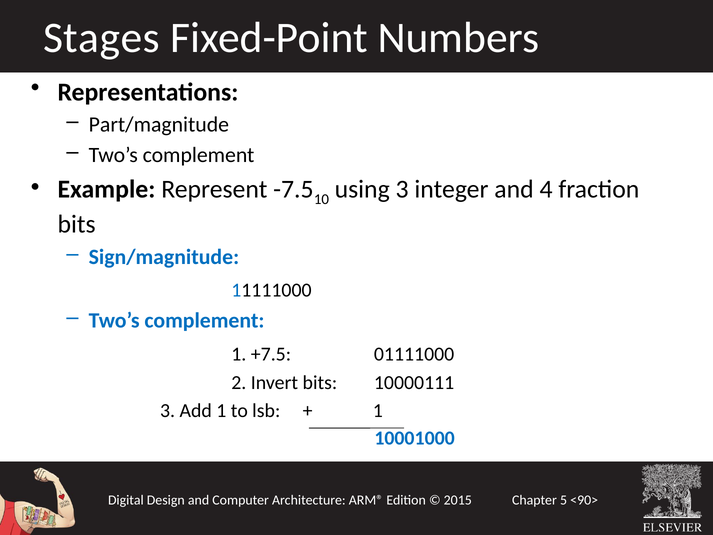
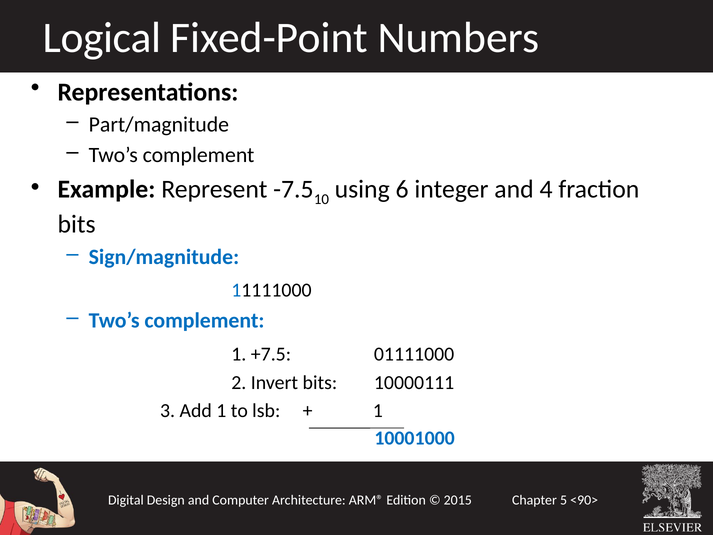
Stages: Stages -> Logical
using 3: 3 -> 6
